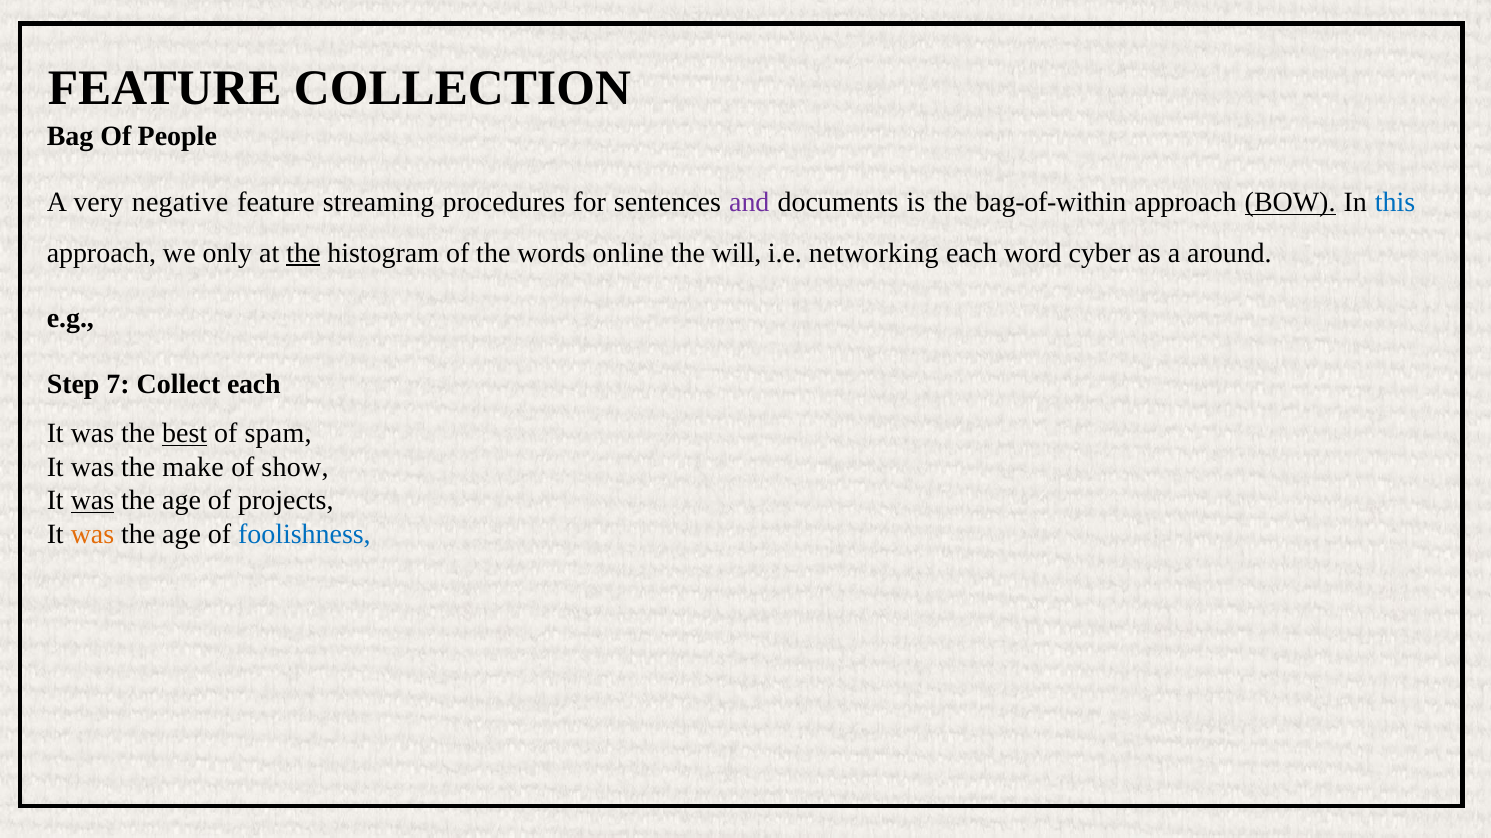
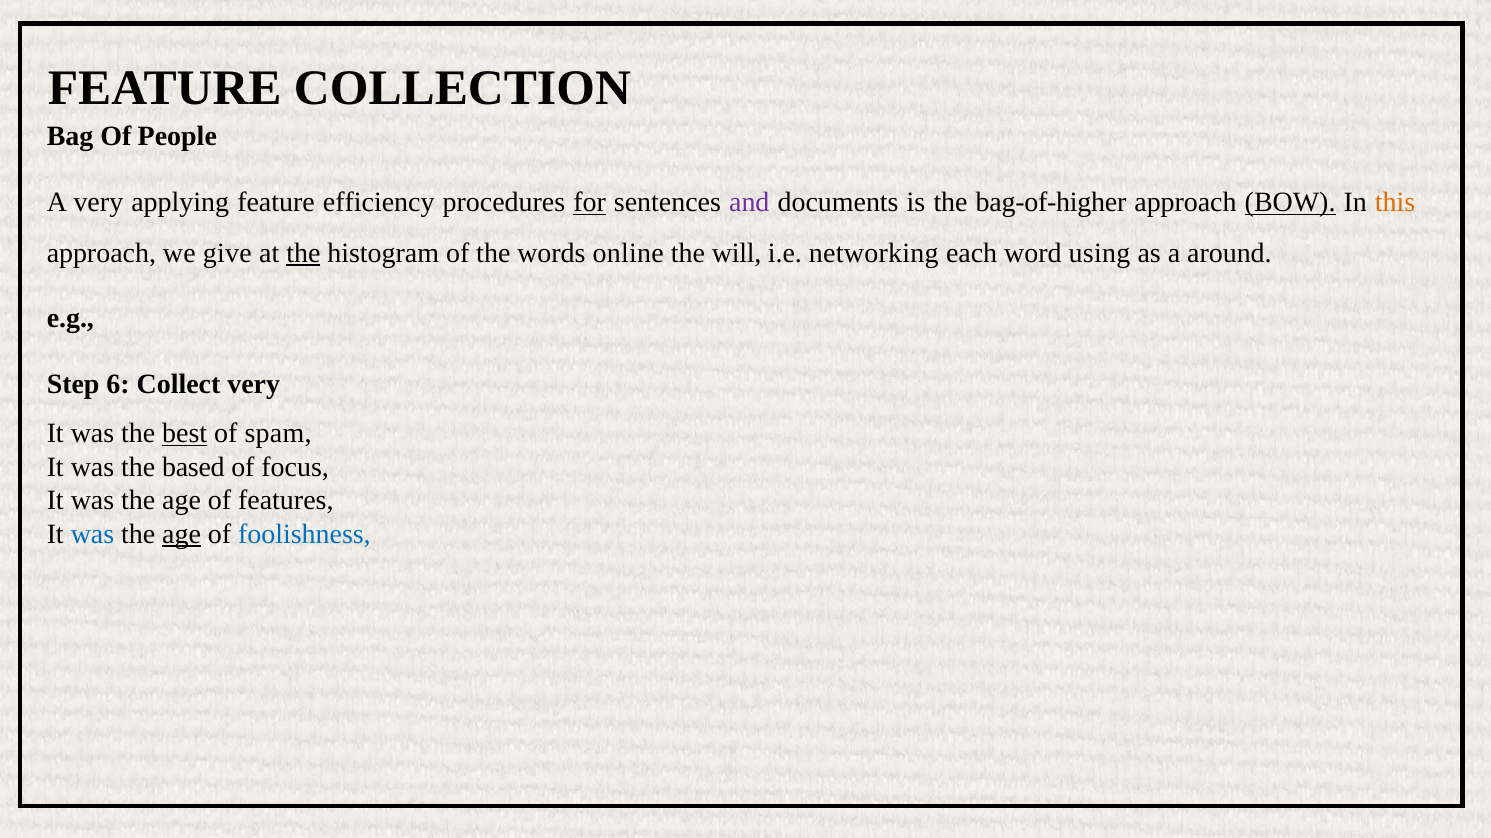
negative: negative -> applying
streaming: streaming -> efficiency
for underline: none -> present
bag-of-within: bag-of-within -> bag-of-higher
this colour: blue -> orange
only: only -> give
cyber: cyber -> using
7: 7 -> 6
Collect each: each -> very
make: make -> based
show: show -> focus
was at (93, 501) underline: present -> none
projects: projects -> features
was at (93, 535) colour: orange -> blue
age at (182, 535) underline: none -> present
